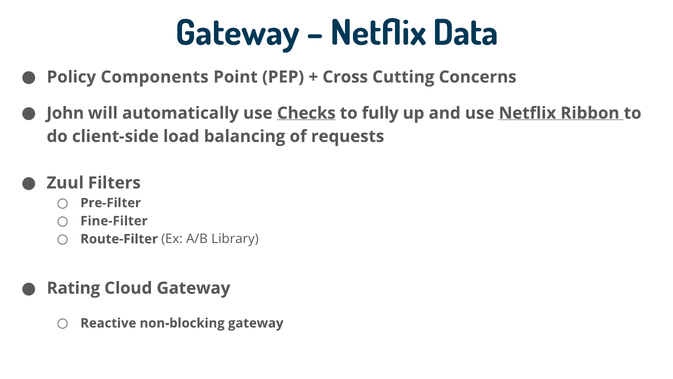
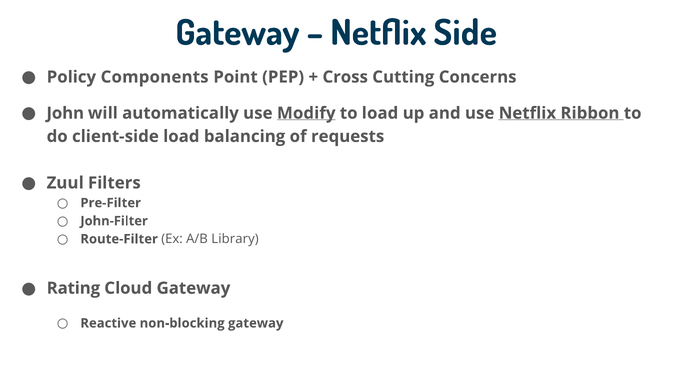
Data: Data -> Side
Checks: Checks -> Modify
to fully: fully -> load
Fine-Filter: Fine-Filter -> John-Filter
